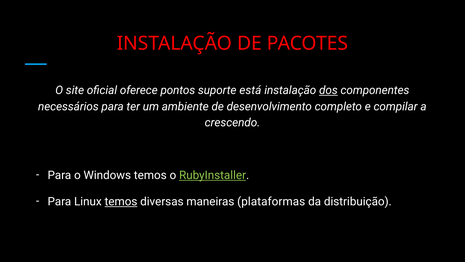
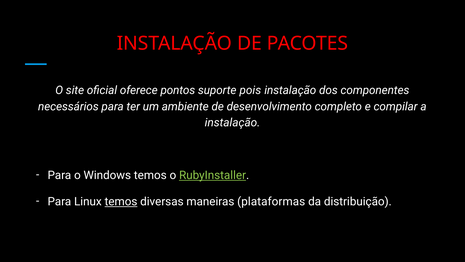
está: está -> pois
dos underline: present -> none
crescendo at (232, 122): crescendo -> instalação
